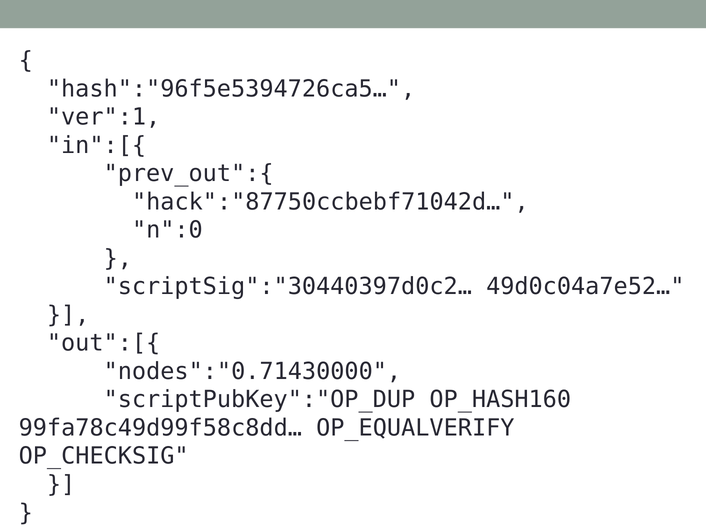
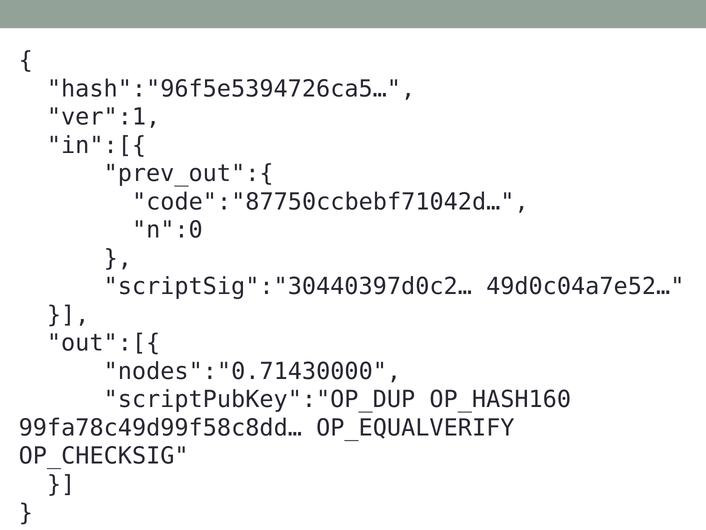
hack":"87750ccbebf71042d…: hack":"87750ccbebf71042d… -> code":"87750ccbebf71042d…
